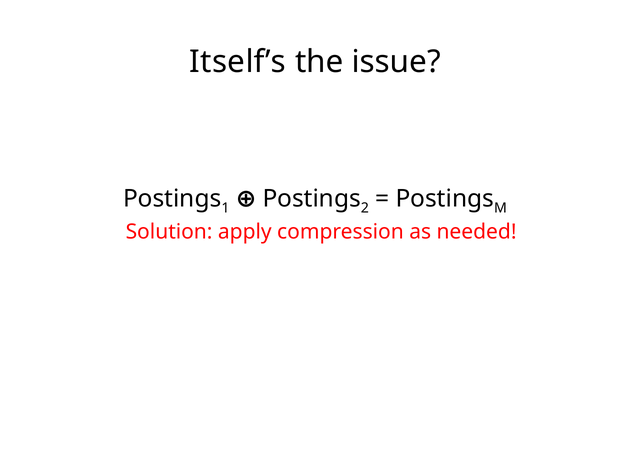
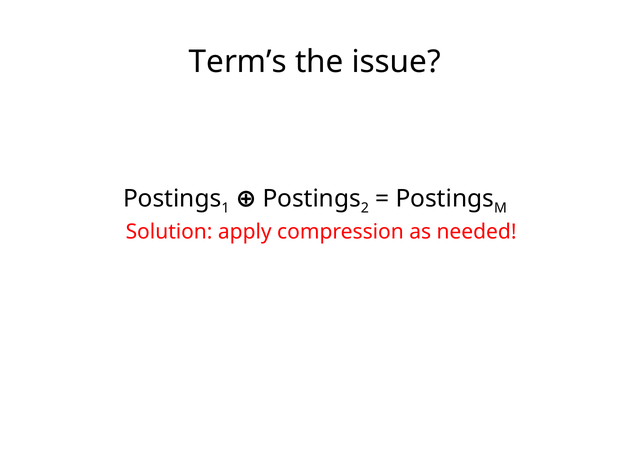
Itself’s: Itself’s -> Term’s
